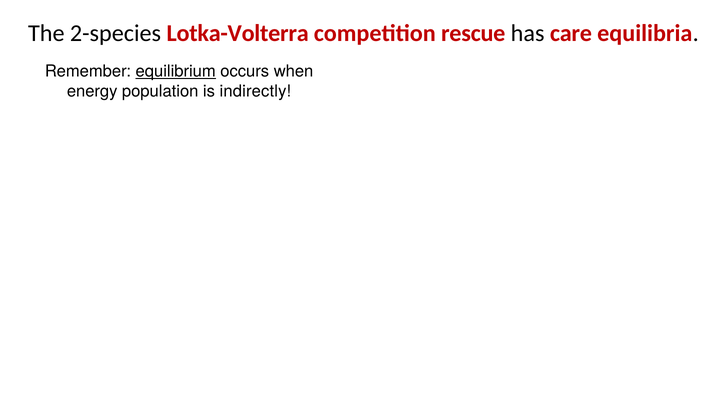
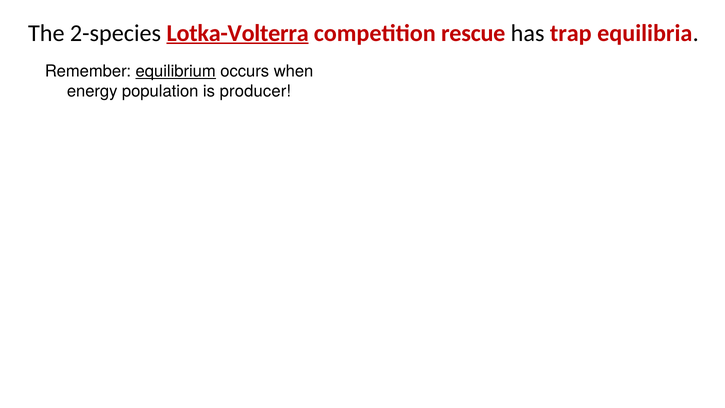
Lotka-Volterra underline: none -> present
care: care -> trap
indirectly: indirectly -> producer
